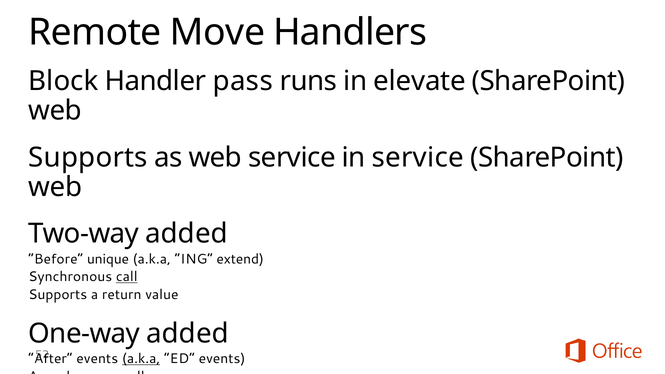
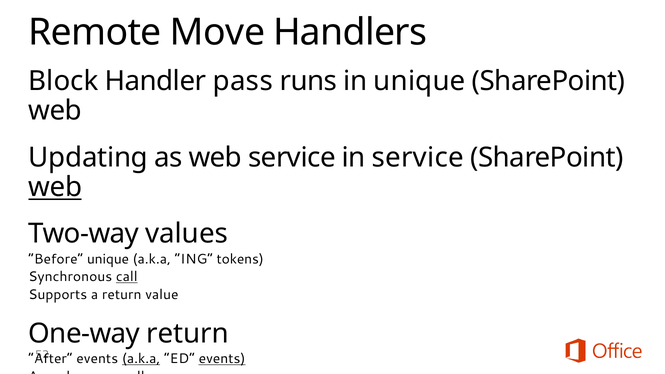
in elevate: elevate -> unique
Supports at (88, 157): Supports -> Updating
web at (55, 187) underline: none -> present
Two-way added: added -> values
extend: extend -> tokens
One-way added: added -> return
events at (222, 359) underline: none -> present
